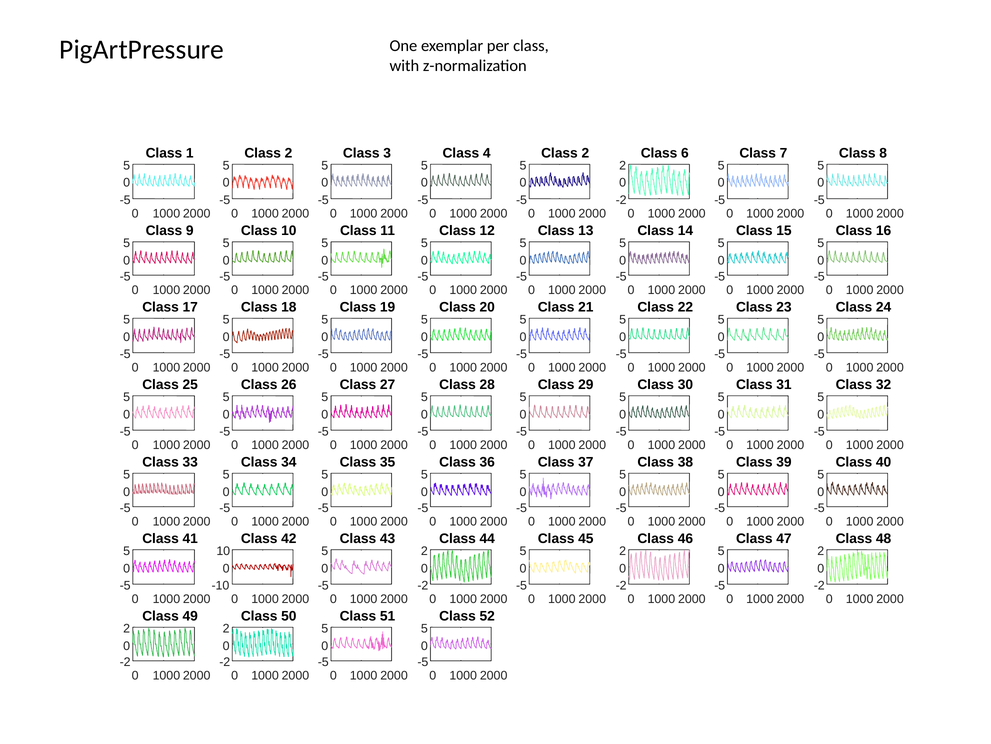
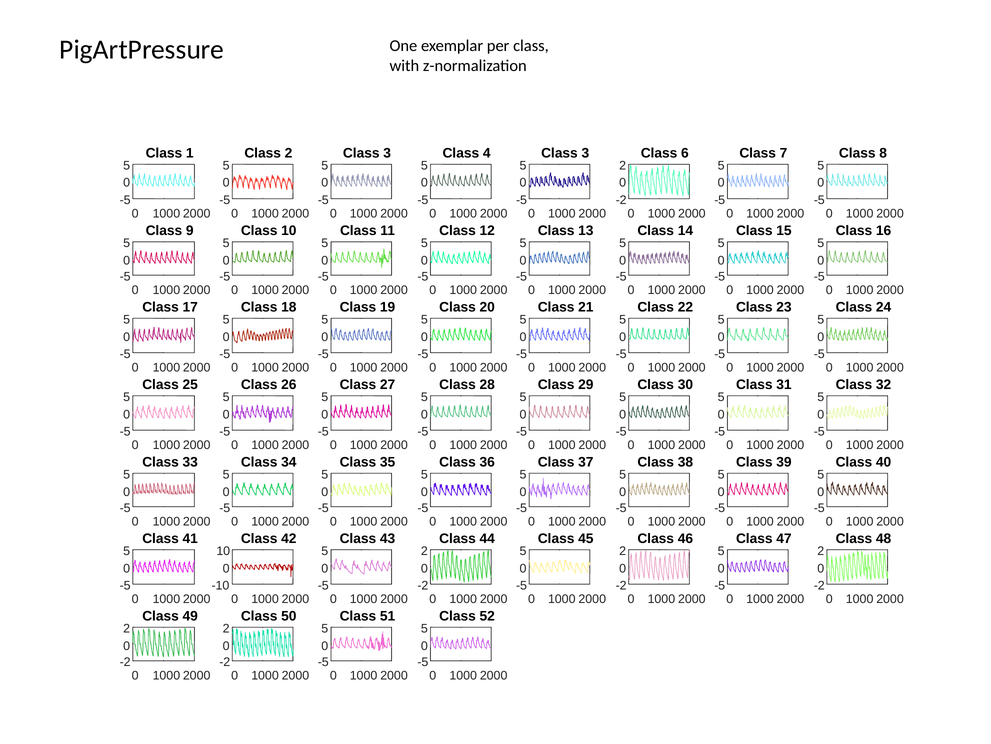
2 at (585, 153): 2 -> 3
